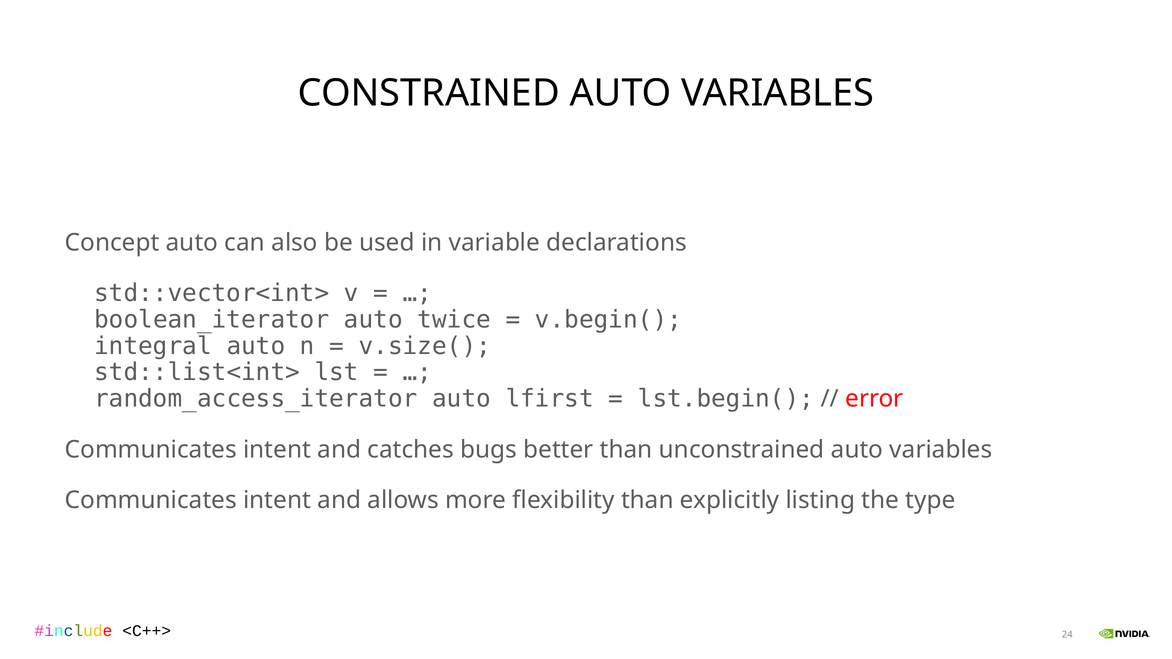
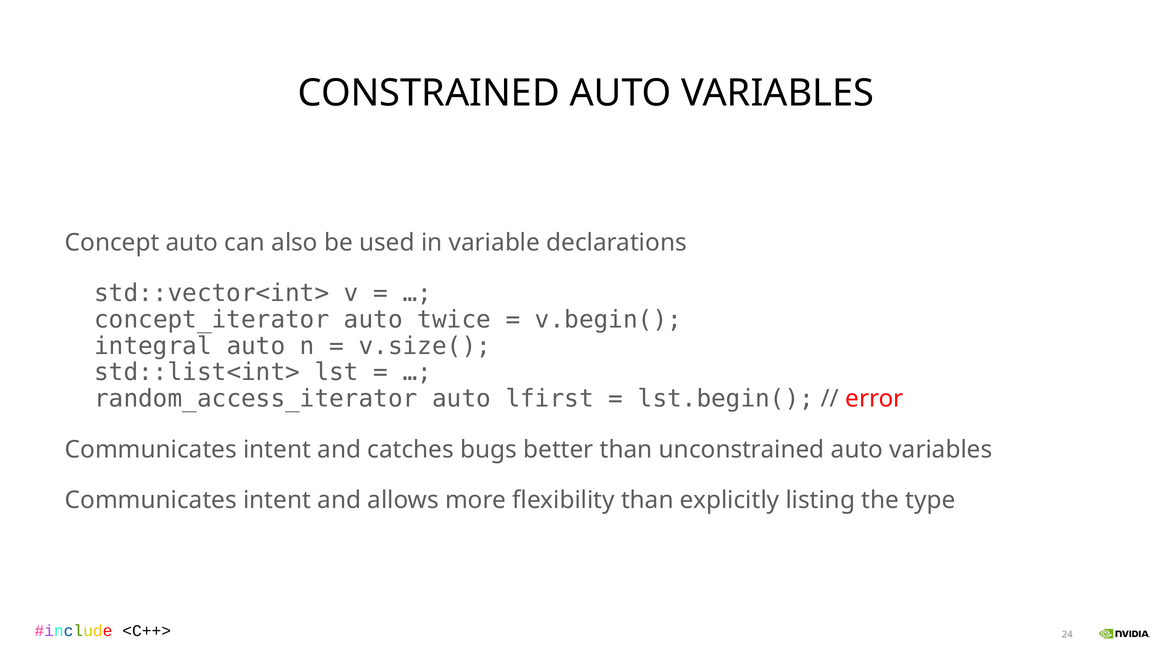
boolean_iterator: boolean_iterator -> concept_iterator
